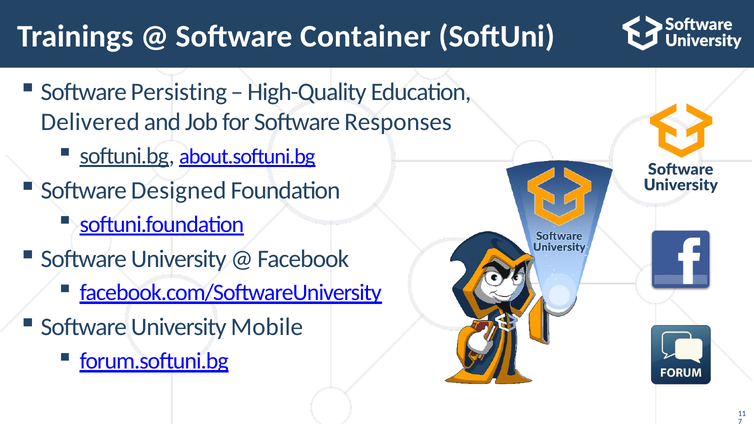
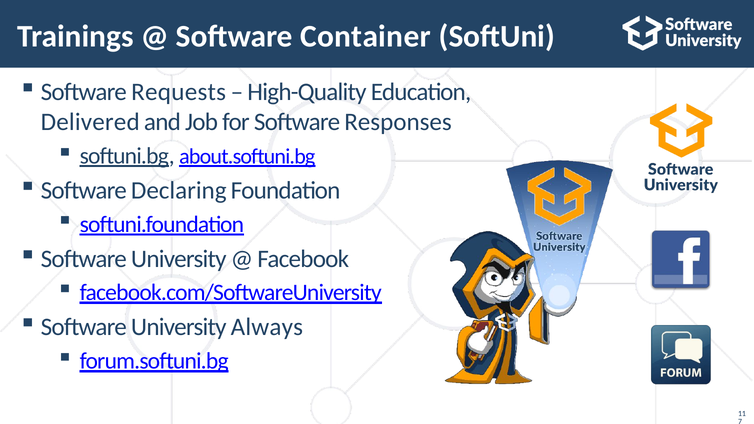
Persisting: Persisting -> Requests
Designed: Designed -> Declaring
Mobile: Mobile -> Always
